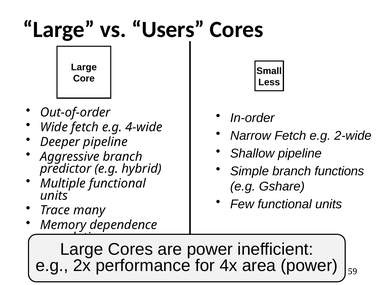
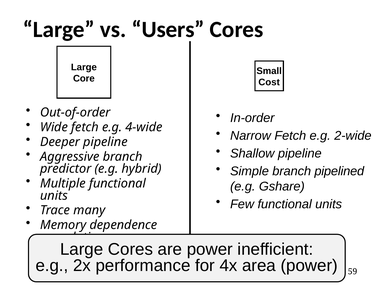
Less: Less -> Cost
functions: functions -> pipelined
